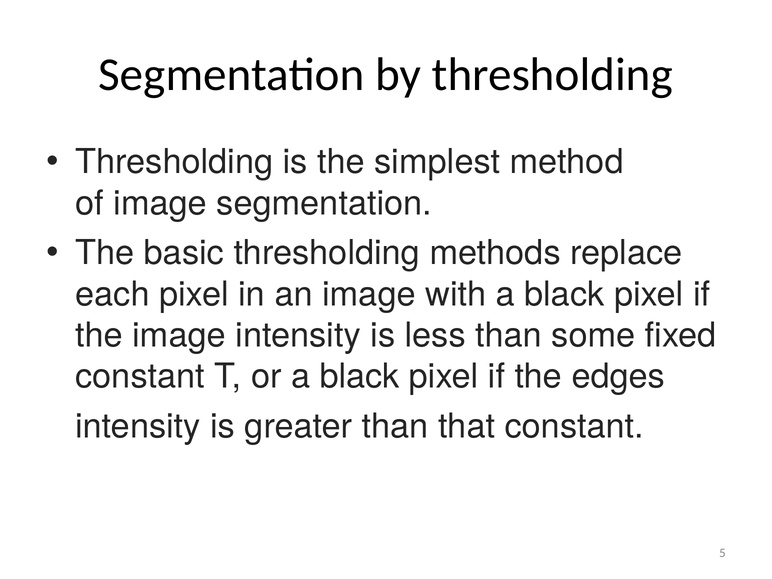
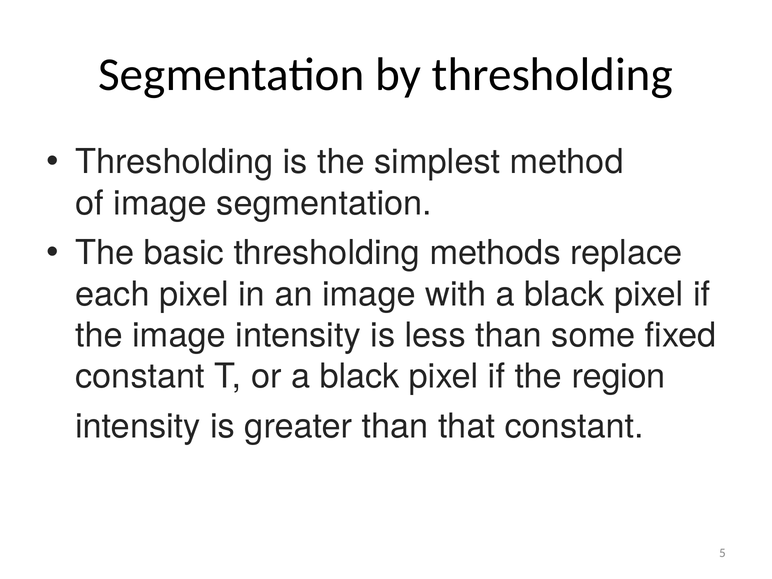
edges: edges -> region
